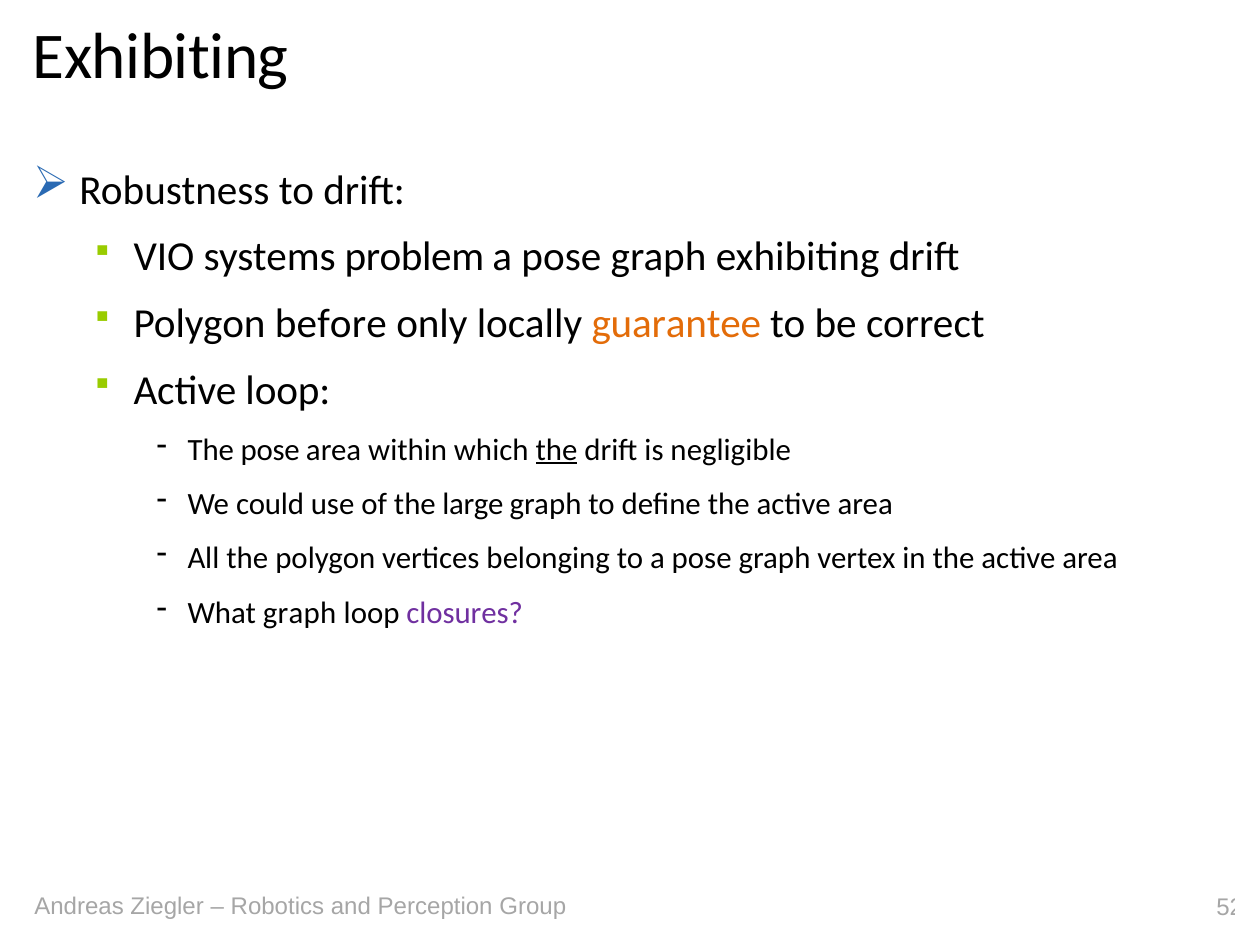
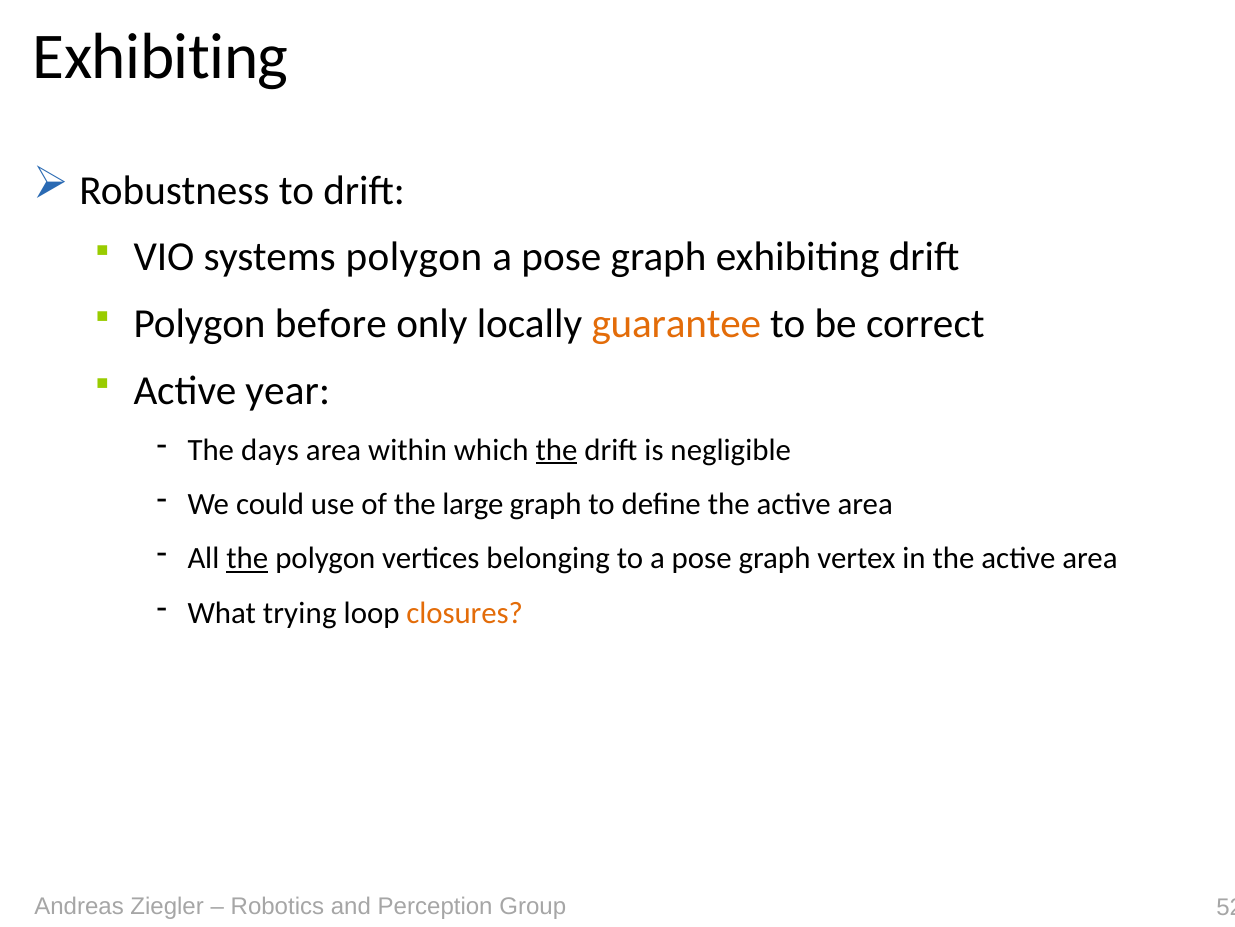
systems problem: problem -> polygon
Active loop: loop -> year
The pose: pose -> days
the at (247, 558) underline: none -> present
What graph: graph -> trying
closures colour: purple -> orange
